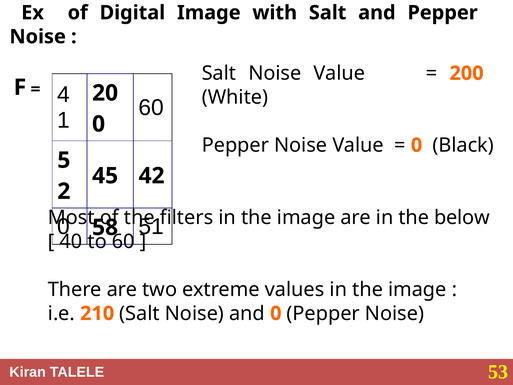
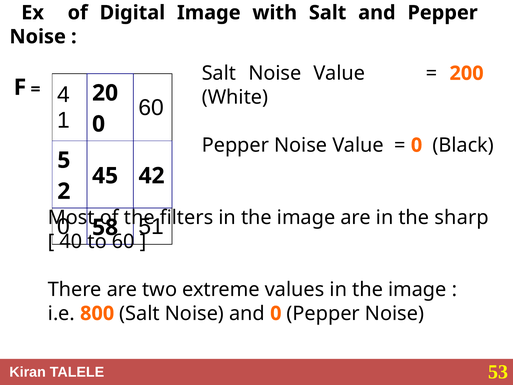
below: below -> sharp
210: 210 -> 800
